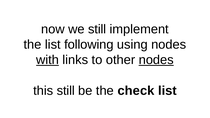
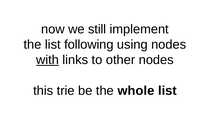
nodes at (156, 60) underline: present -> none
this still: still -> trie
check: check -> whole
